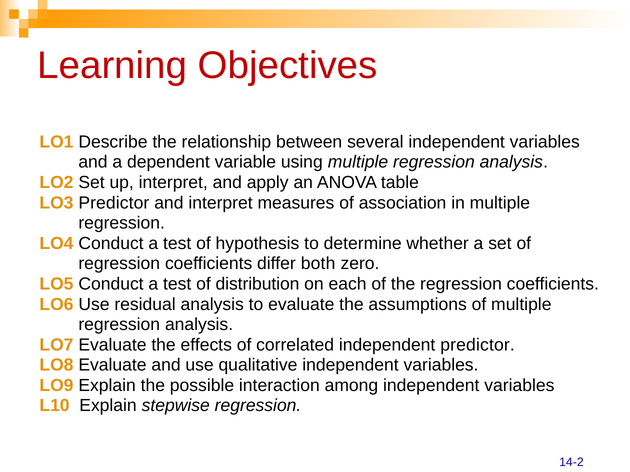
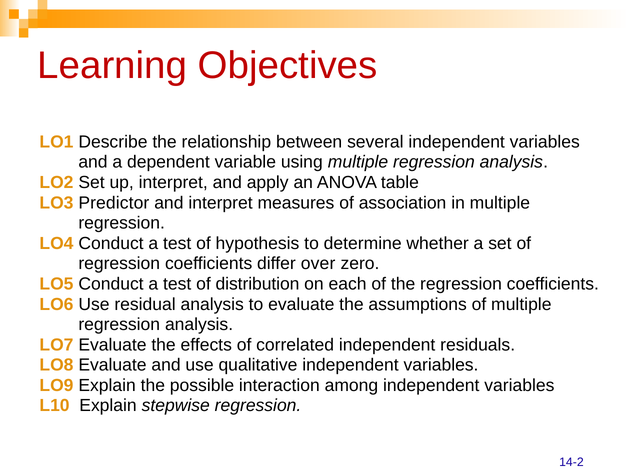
both: both -> over
independent predictor: predictor -> residuals
